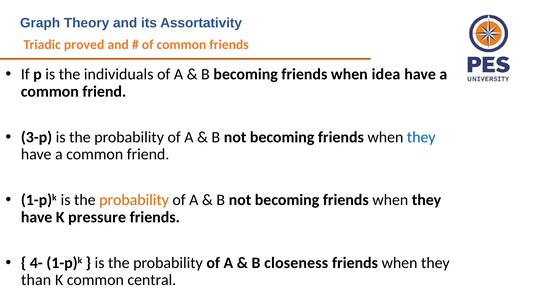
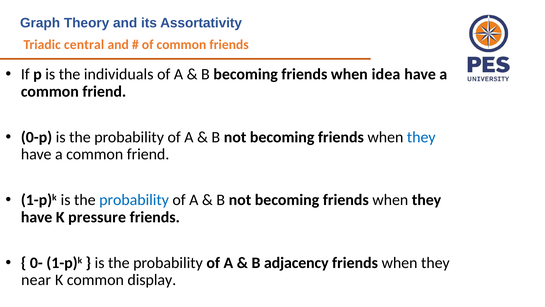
proved: proved -> central
3-p: 3-p -> 0-p
probability at (134, 200) colour: orange -> blue
4-: 4- -> 0-
closeness: closeness -> adjacency
than: than -> near
central: central -> display
